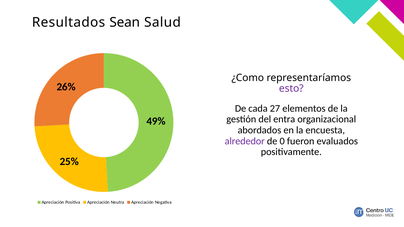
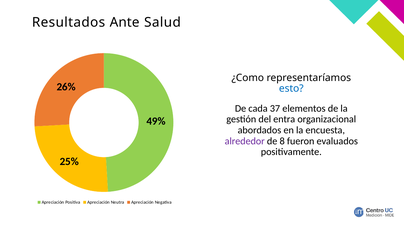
Sean: Sean -> Ante
esto colour: purple -> blue
27: 27 -> 37
0: 0 -> 8
